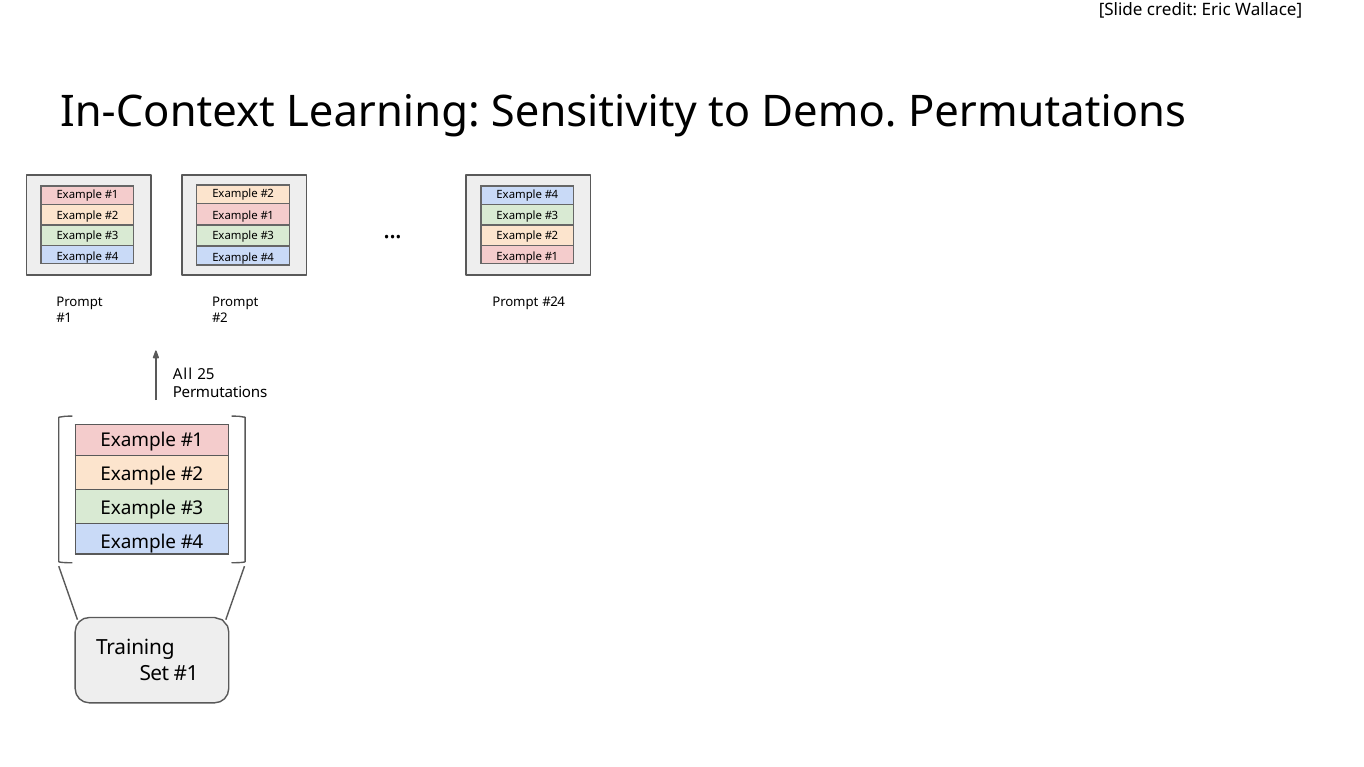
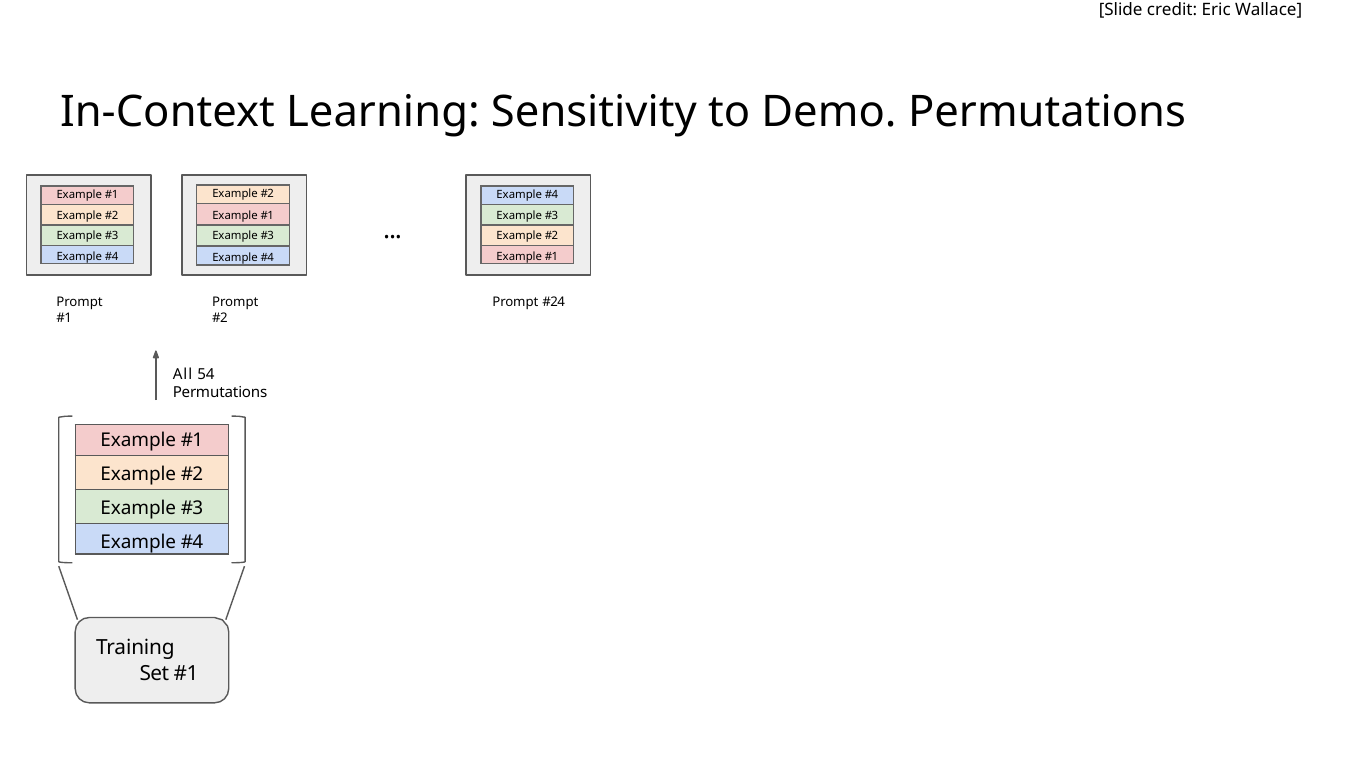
25: 25 -> 54
